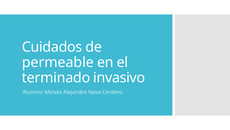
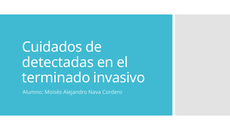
permeable: permeable -> detectadas
